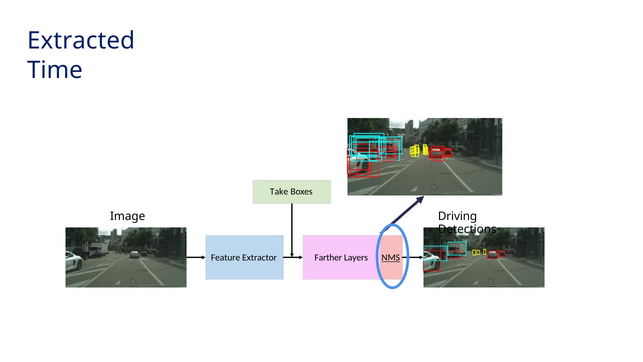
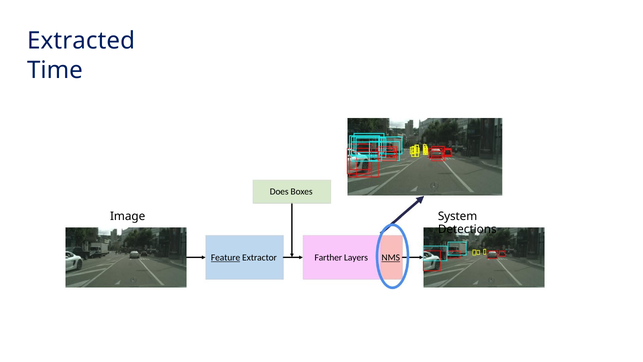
Take: Take -> Does
Driving: Driving -> System
Feature underline: none -> present
